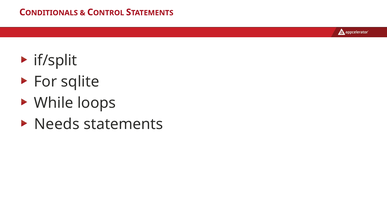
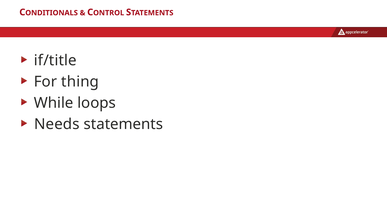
if/split: if/split -> if/title
sqlite: sqlite -> thing
